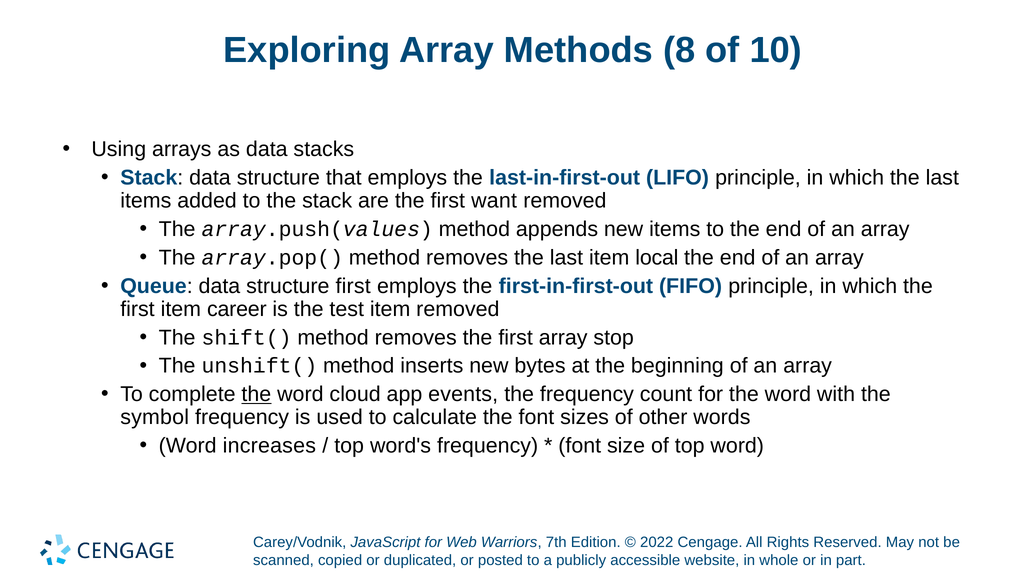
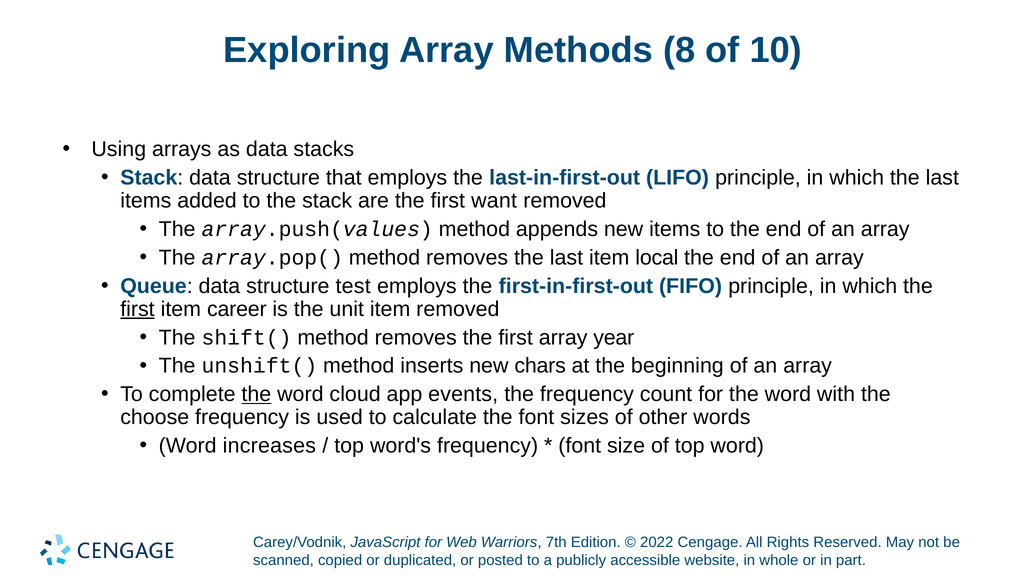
structure first: first -> test
first at (137, 309) underline: none -> present
test: test -> unit
stop: stop -> year
bytes: bytes -> chars
symbol: symbol -> choose
